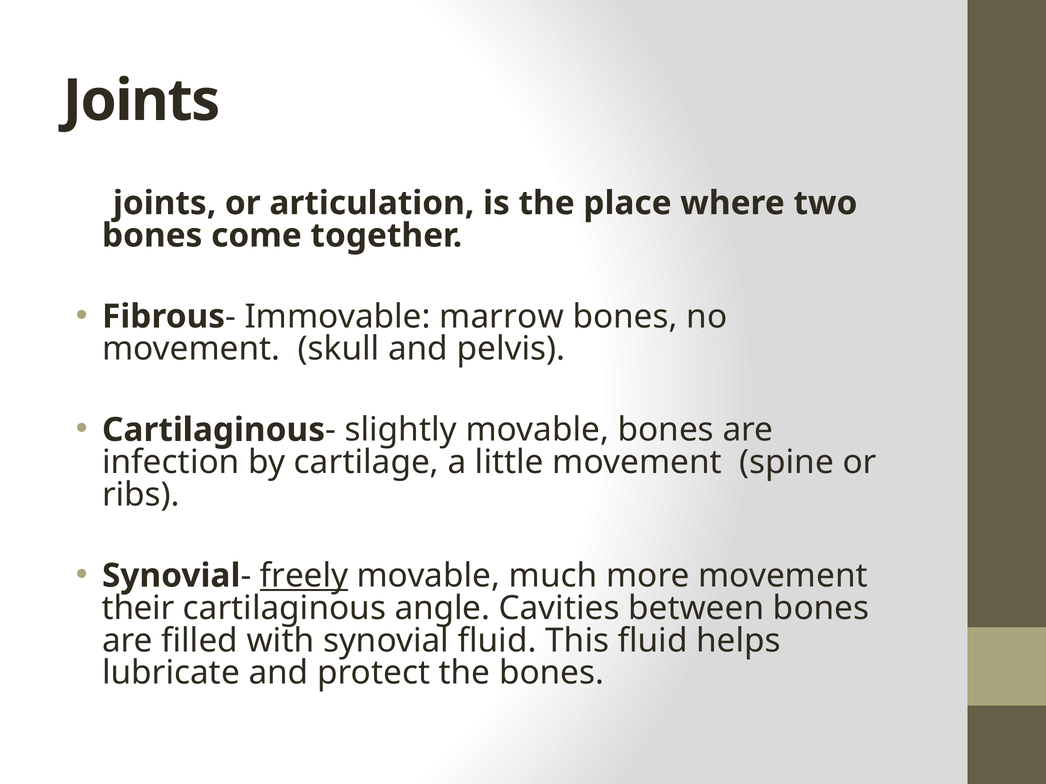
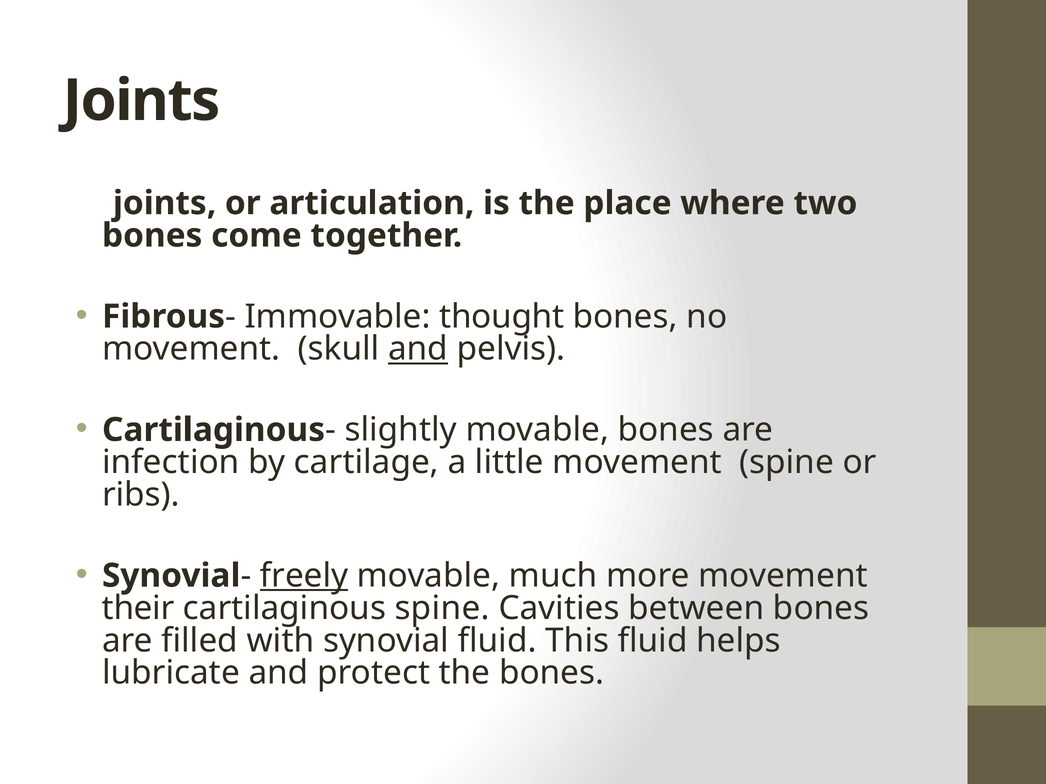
marrow: marrow -> thought
and at (418, 349) underline: none -> present
cartilaginous angle: angle -> spine
